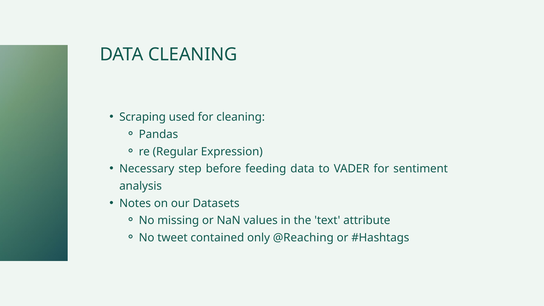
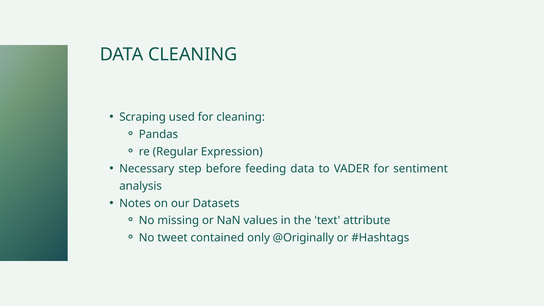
@Reaching: @Reaching -> @Originally
